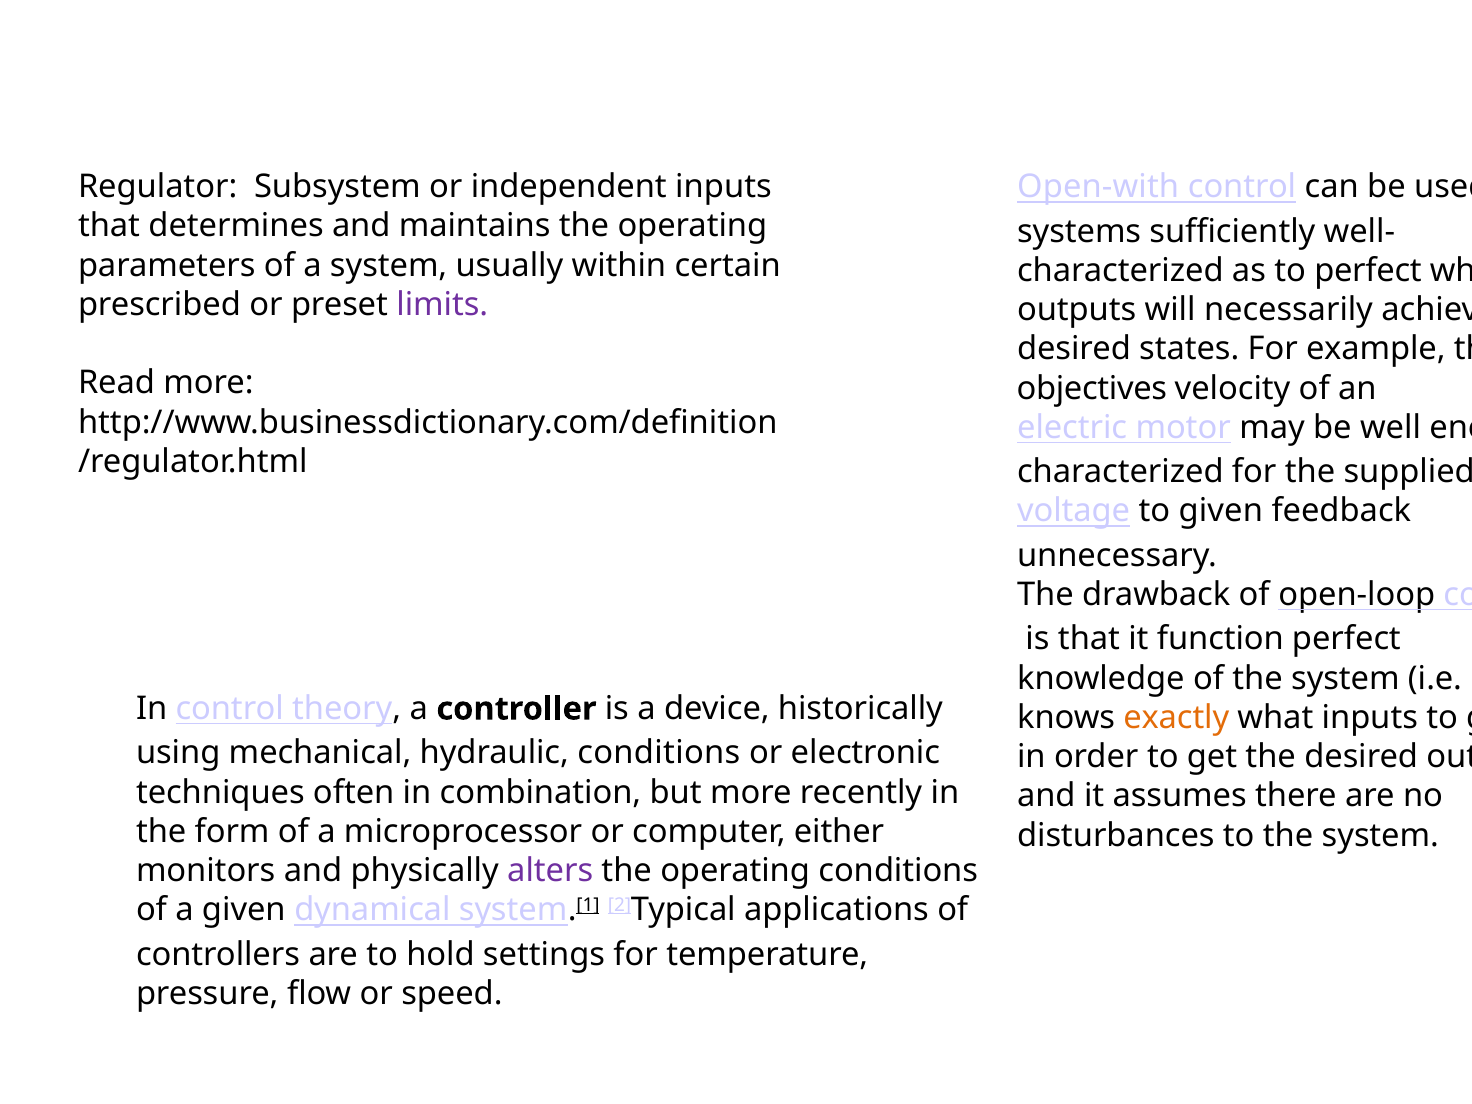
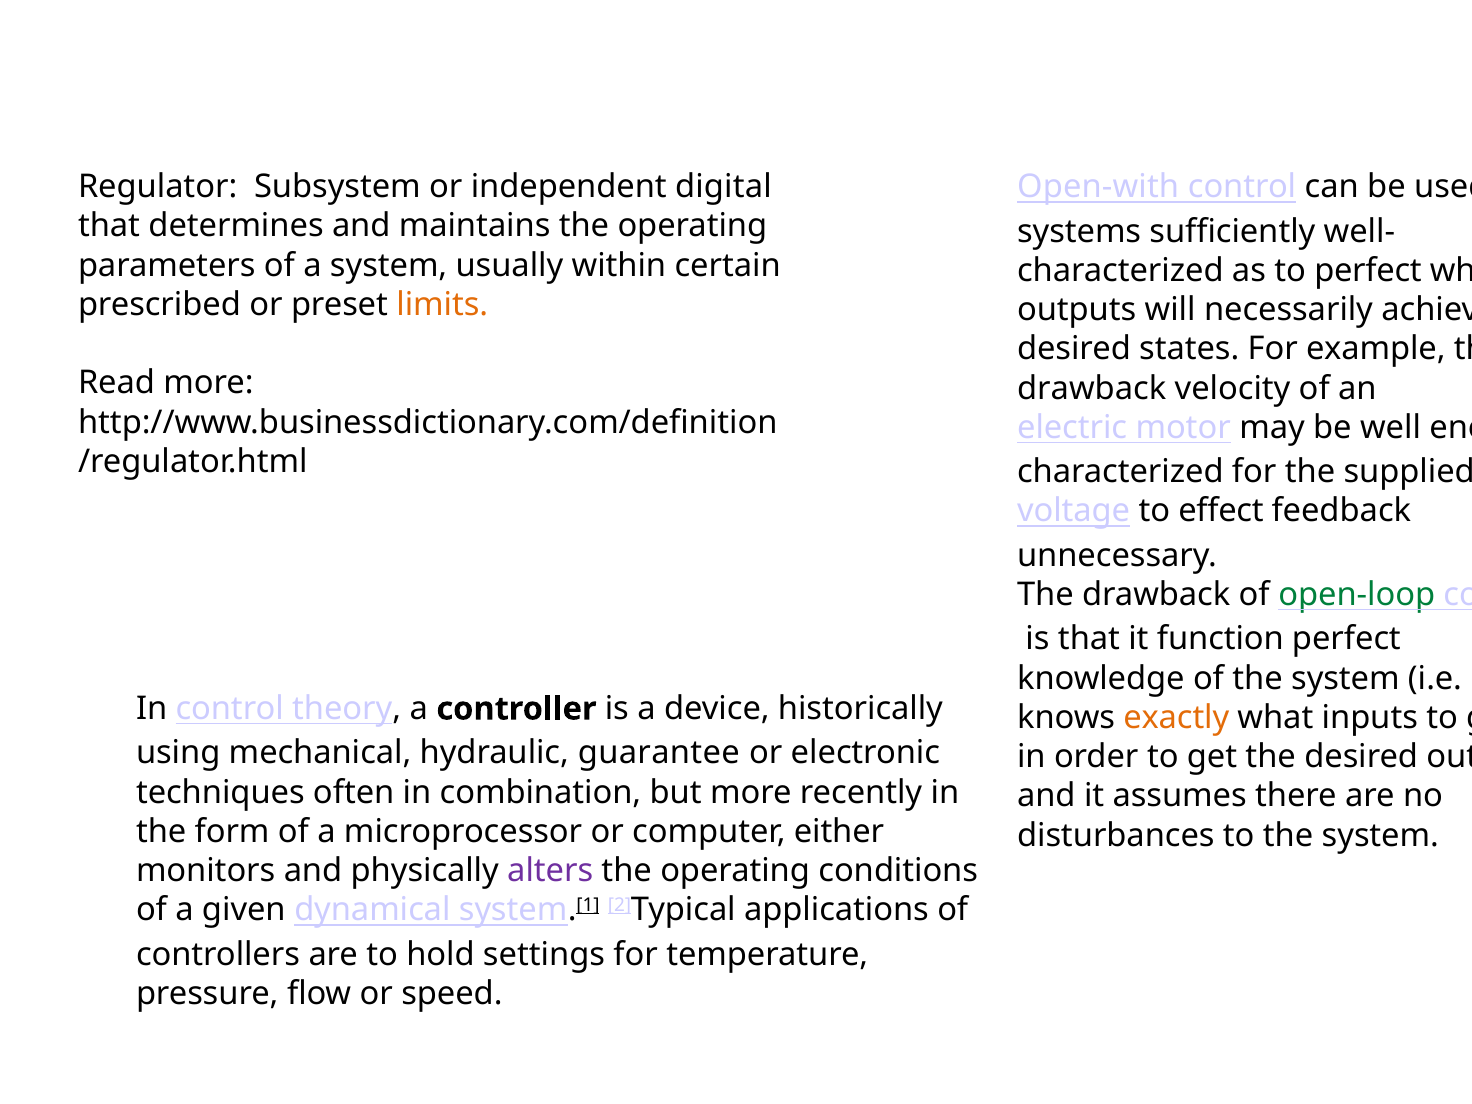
independent inputs: inputs -> digital
limits colour: purple -> orange
objectives at (1092, 388): objectives -> drawback
to given: given -> effect
open-loop colour: black -> green
hydraulic conditions: conditions -> guarantee
